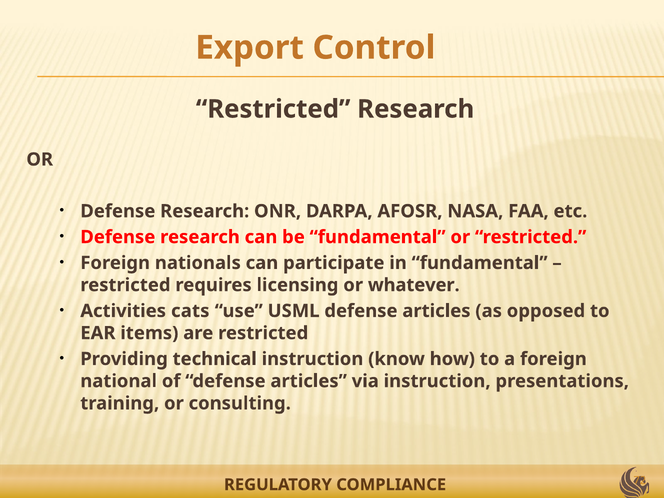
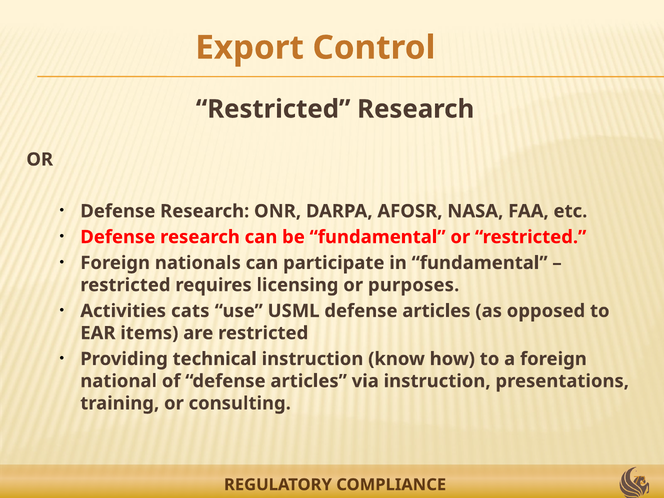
whatever: whatever -> purposes
